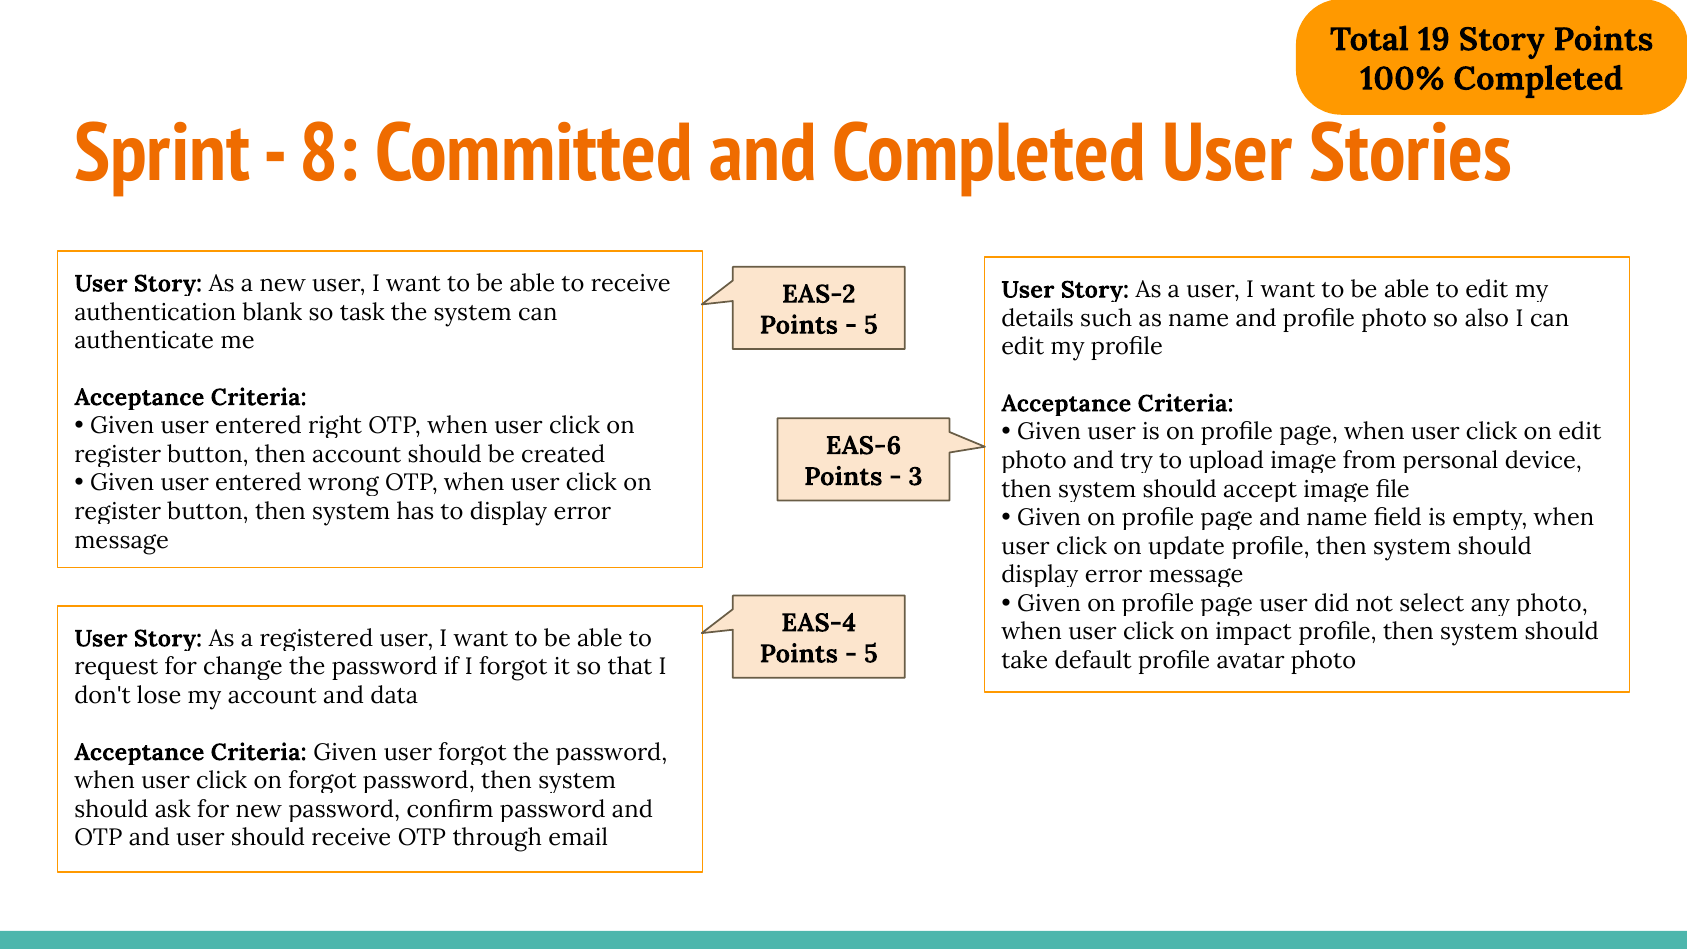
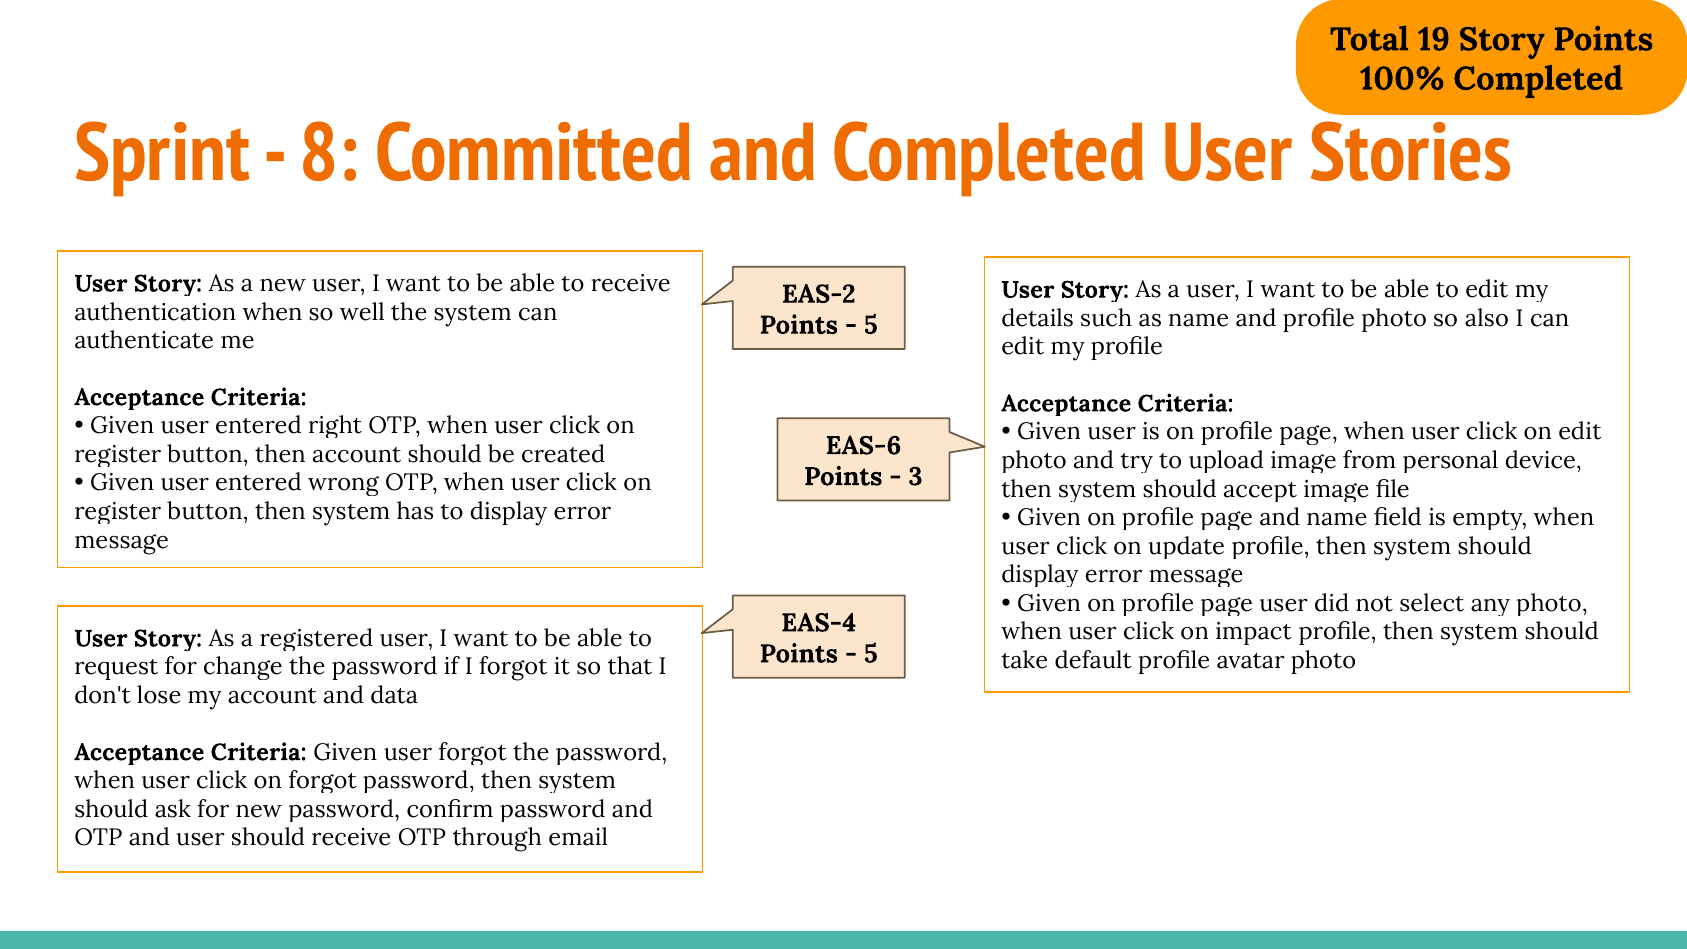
authentication blank: blank -> when
task: task -> well
